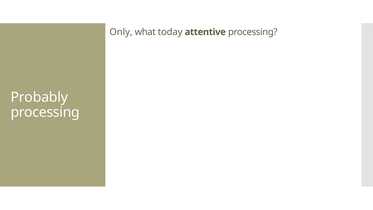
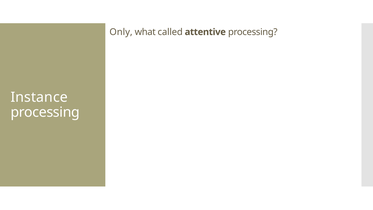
today: today -> called
Probably: Probably -> Instance
